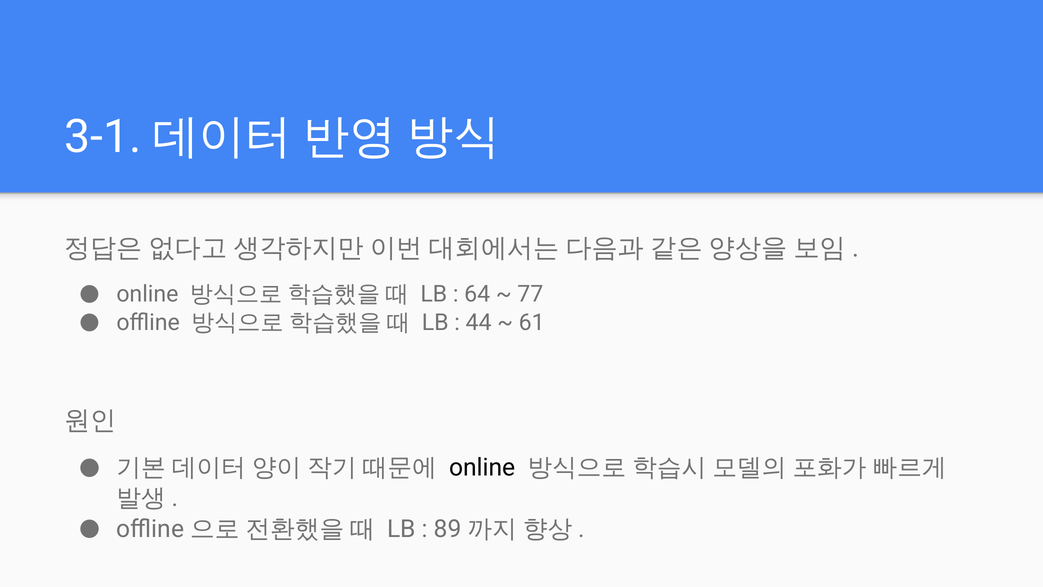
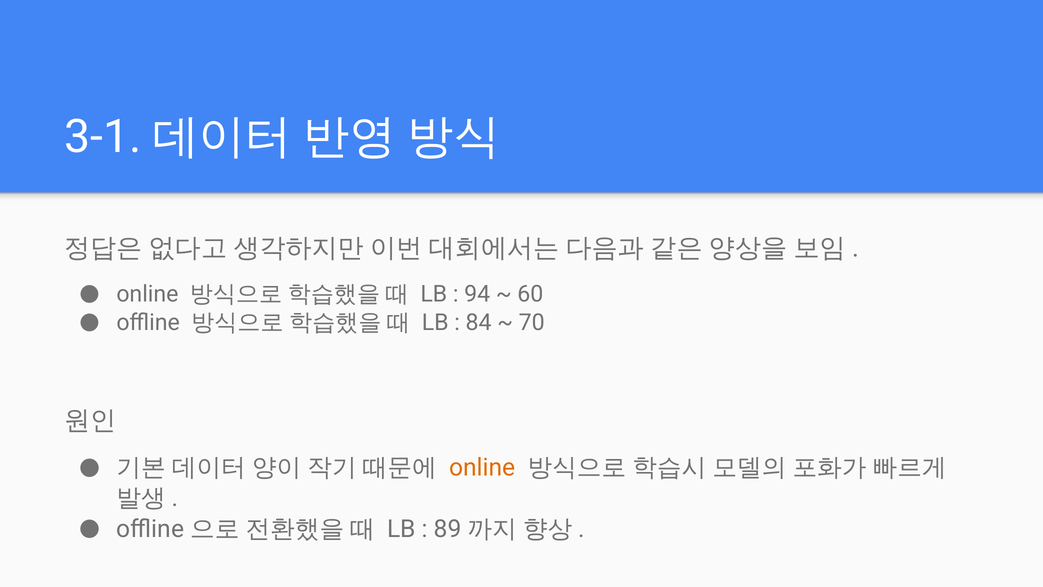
64: 64 -> 94
77: 77 -> 60
44: 44 -> 84
61: 61 -> 70
online at (482, 467) colour: black -> orange
